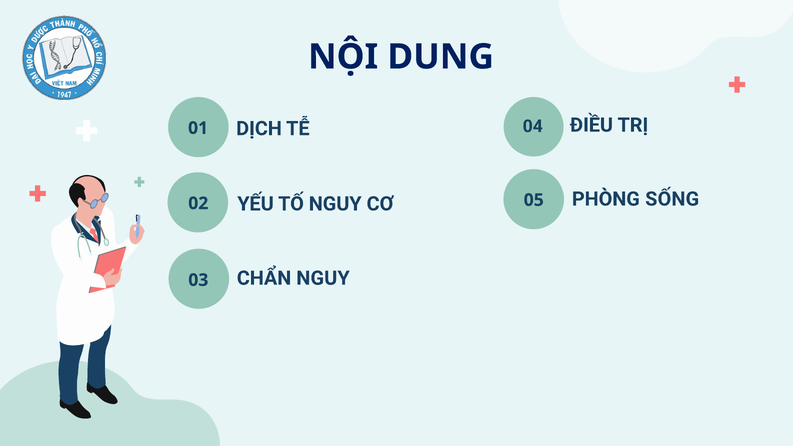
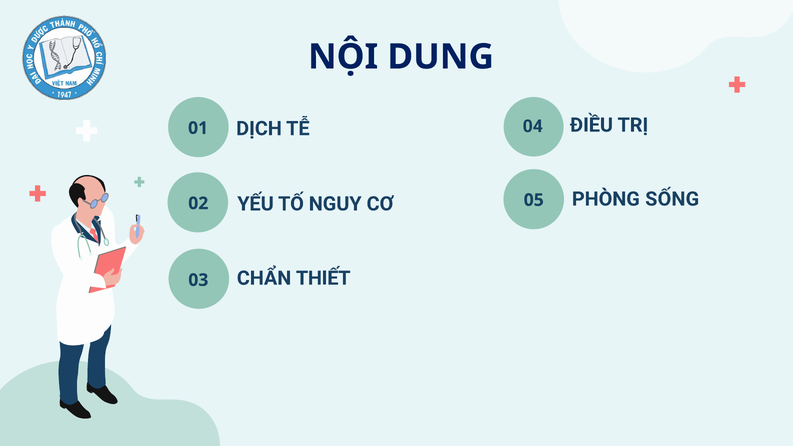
CHẨN NGUY: NGUY -> THIẾT
